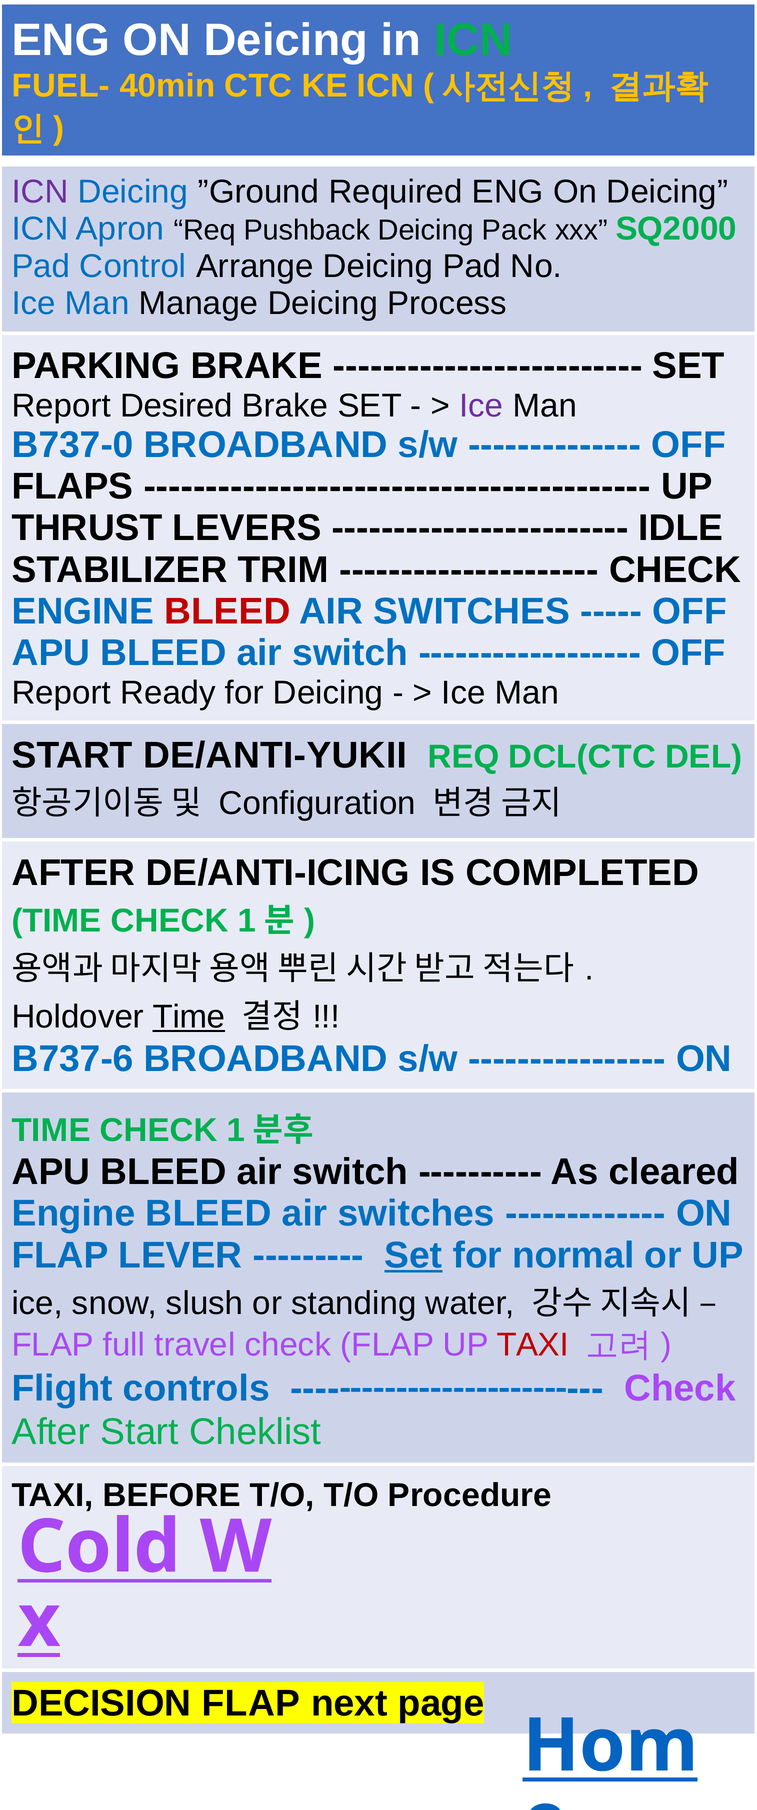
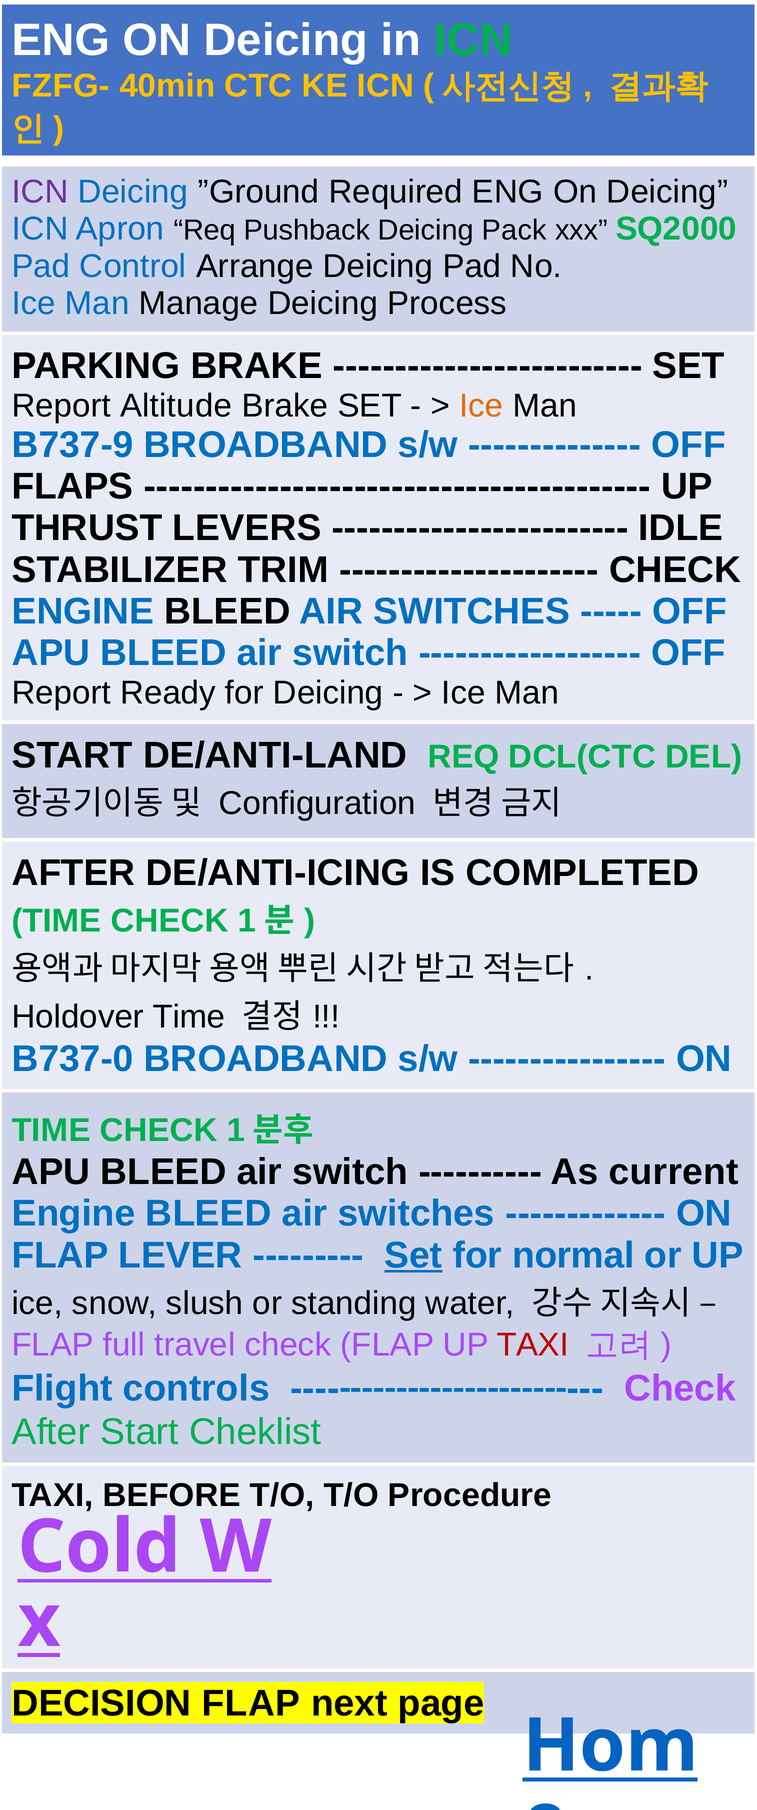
FUEL-: FUEL- -> FZFG-
Desired: Desired -> Altitude
Ice at (481, 406) colour: purple -> orange
B737-0: B737-0 -> B737-9
BLEED at (227, 612) colour: red -> black
DE/ANTI-YUKII: DE/ANTI-YUKII -> DE/ANTI-LAND
Time at (189, 1018) underline: present -> none
B737-6: B737-6 -> B737-0
cleared: cleared -> current
